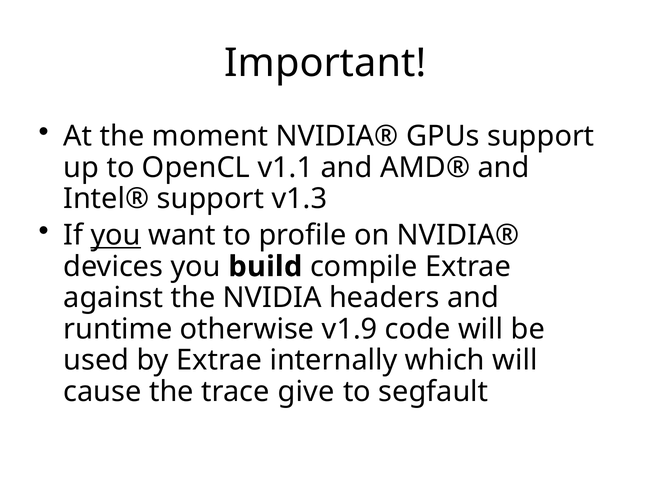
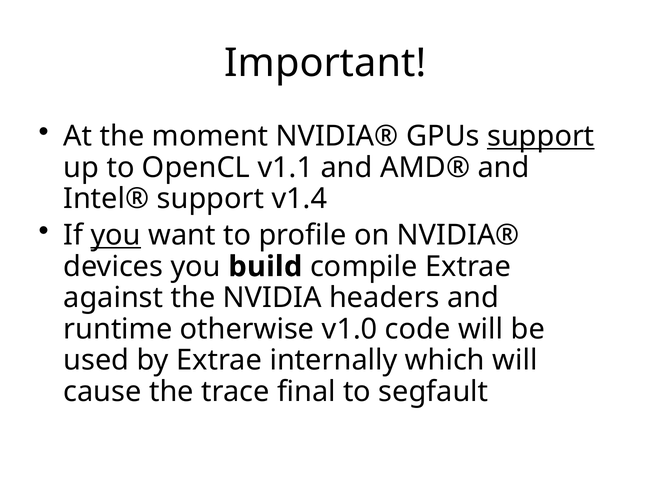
support at (541, 136) underline: none -> present
v1.3: v1.3 -> v1.4
v1.9: v1.9 -> v1.0
give: give -> final
